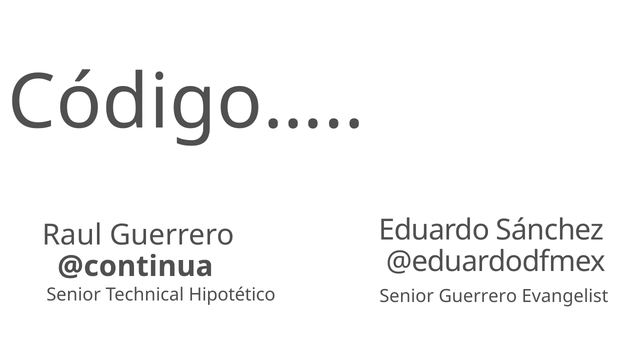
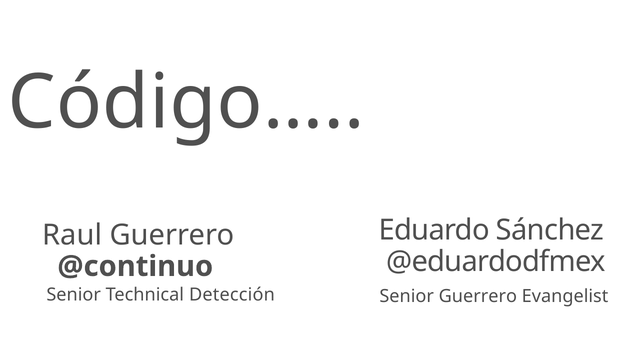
@continua: @continua -> @continuo
Hipotético: Hipotético -> Detección
